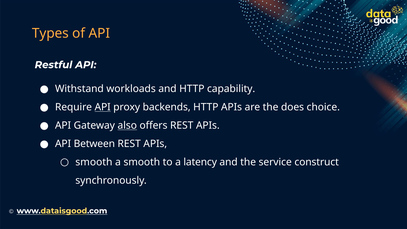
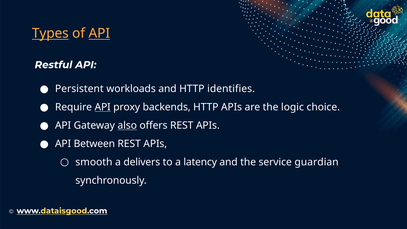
Types underline: none -> present
API at (99, 33) underline: none -> present
Withstand: Withstand -> Persistent
capability: capability -> identifies
does: does -> logic
a smooth: smooth -> delivers
construct: construct -> guardian
